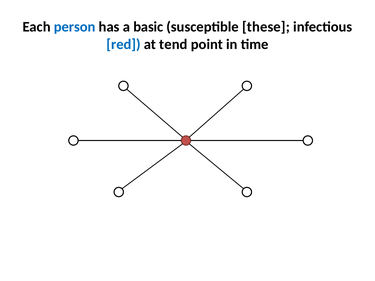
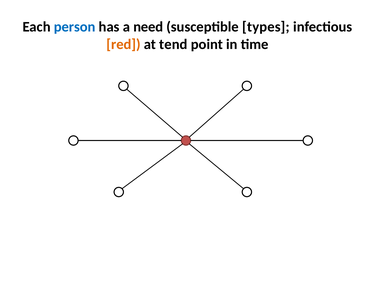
basic: basic -> need
these: these -> types
red colour: blue -> orange
